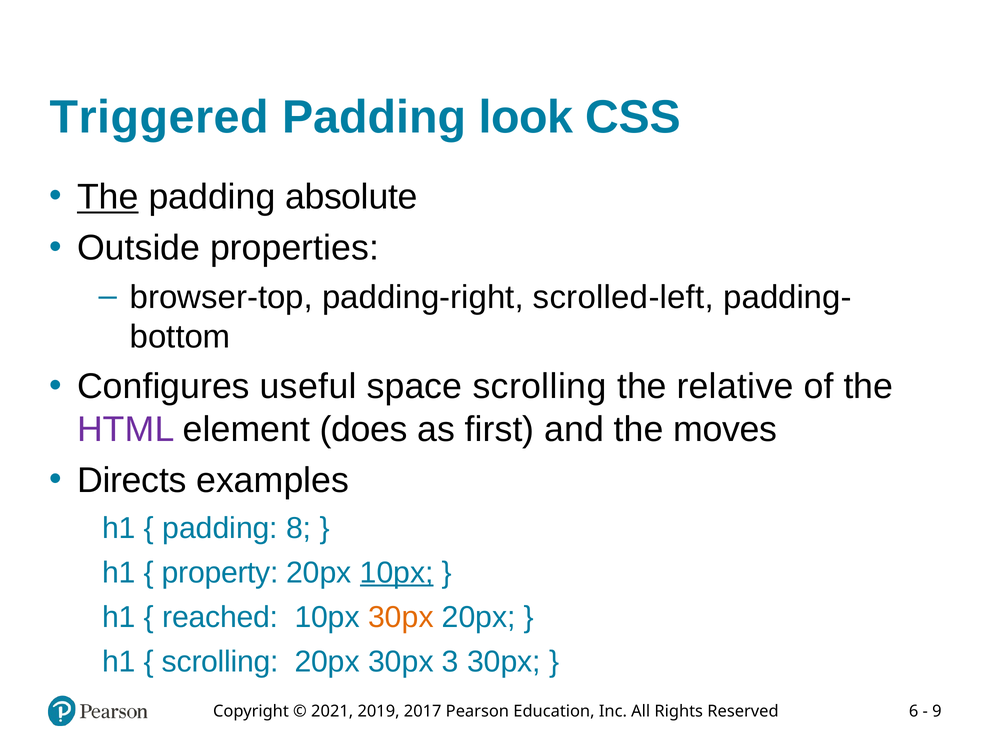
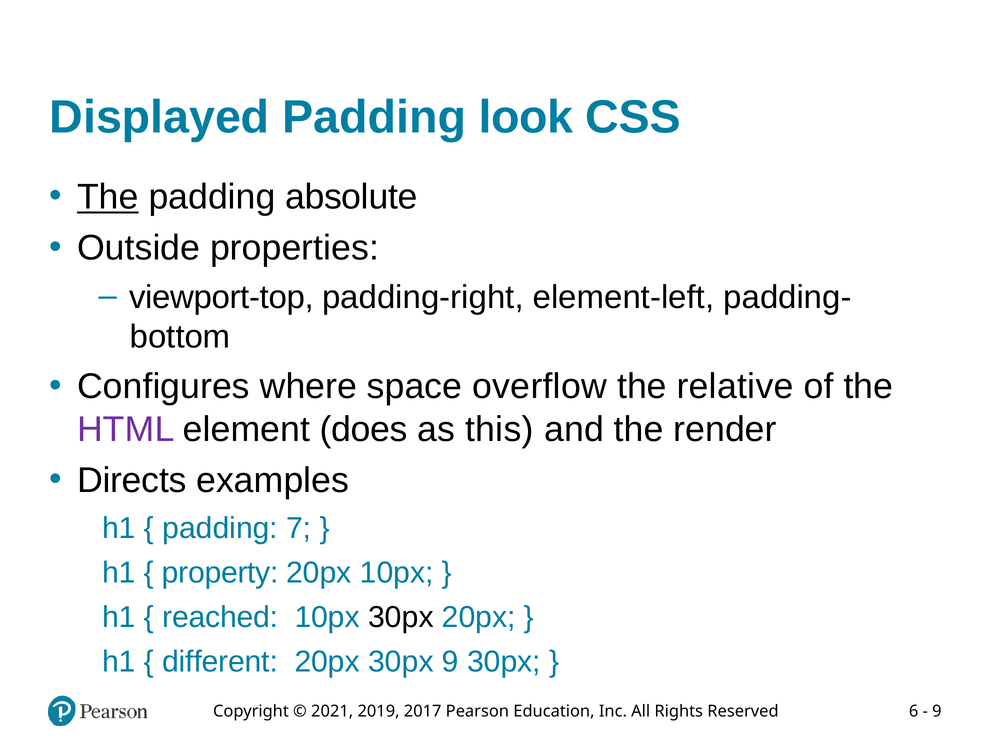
Triggered: Triggered -> Displayed
browser-top: browser-top -> viewport-top
scrolled-left: scrolled-left -> element-left
useful: useful -> where
space scrolling: scrolling -> overflow
first: first -> this
moves: moves -> render
8: 8 -> 7
10px at (397, 572) underline: present -> none
30px at (401, 617) colour: orange -> black
scrolling at (220, 661): scrolling -> different
30px 3: 3 -> 9
